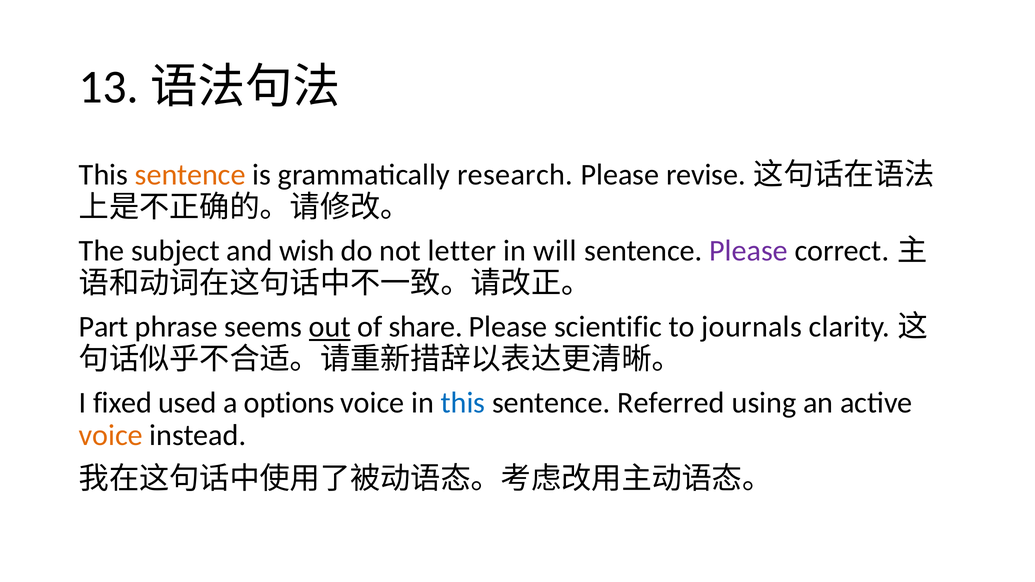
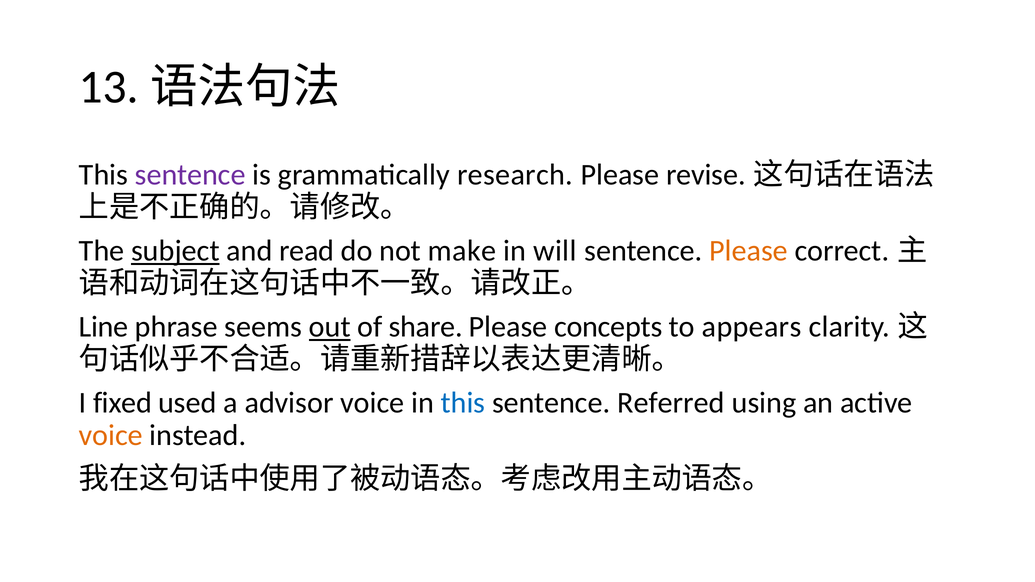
sentence at (190, 175) colour: orange -> purple
subject underline: none -> present
wish: wish -> read
letter: letter -> make
Please at (749, 251) colour: purple -> orange
Part: Part -> Line
scientific: scientific -> concepts
journals: journals -> appears
options: options -> advisor
